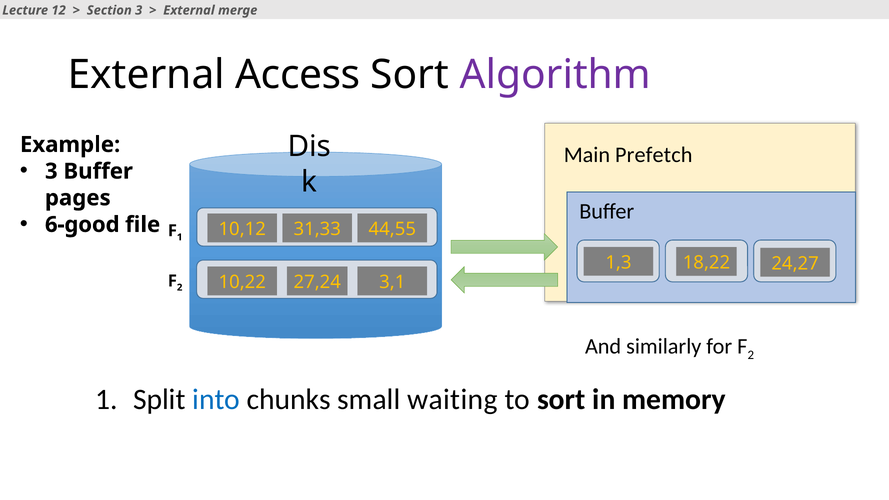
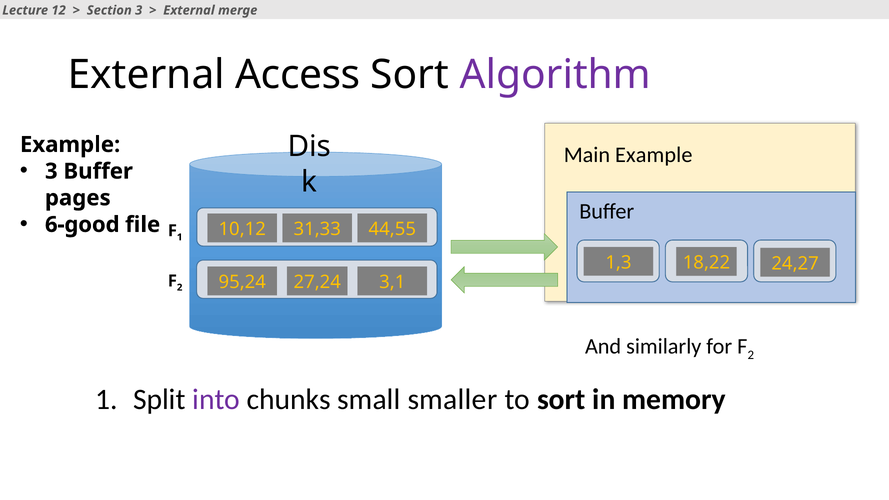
Main Prefetch: Prefetch -> Example
10,22: 10,22 -> 95,24
into colour: blue -> purple
waiting: waiting -> smaller
